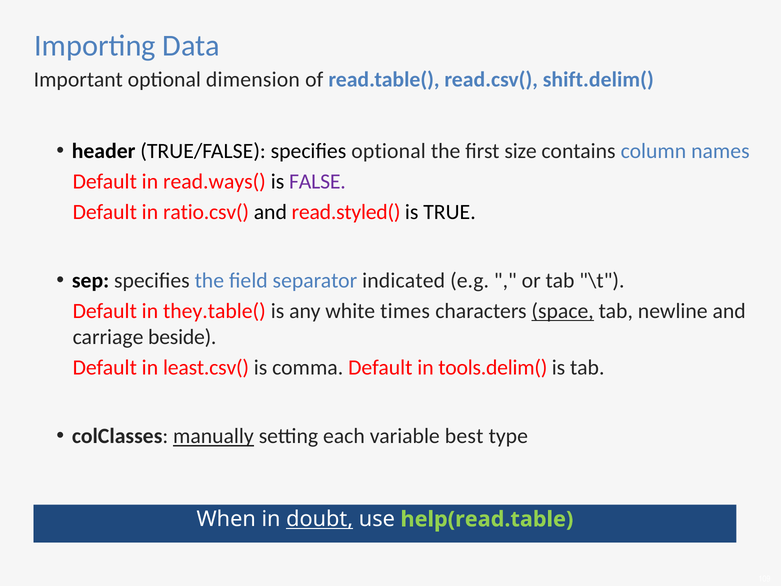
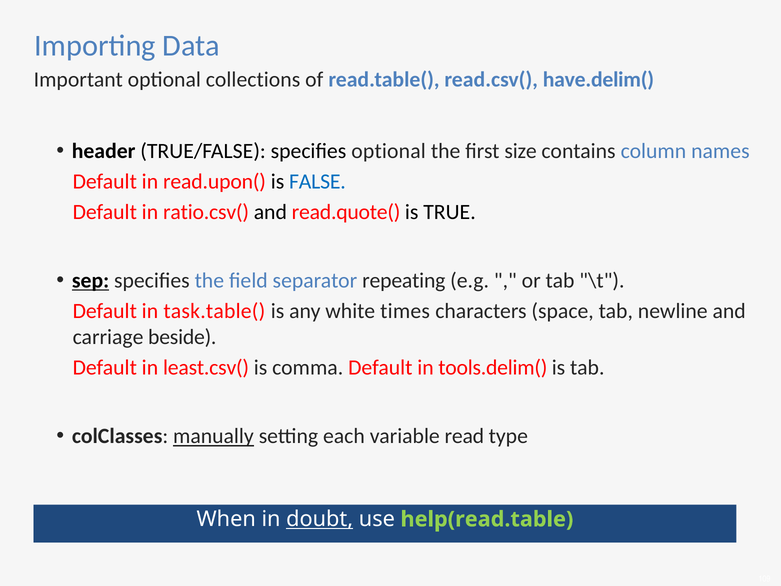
dimension: dimension -> collections
shift.delim(: shift.delim( -> have.delim(
read.ways(: read.ways( -> read.upon(
FALSE colour: purple -> blue
read.styled(: read.styled( -> read.quote(
sep underline: none -> present
indicated: indicated -> repeating
they.table(: they.table( -> task.table(
space underline: present -> none
best: best -> read
